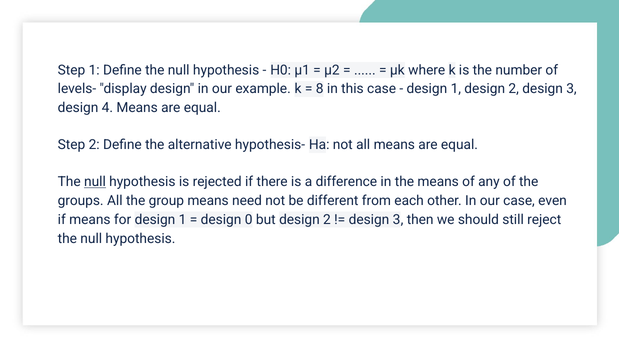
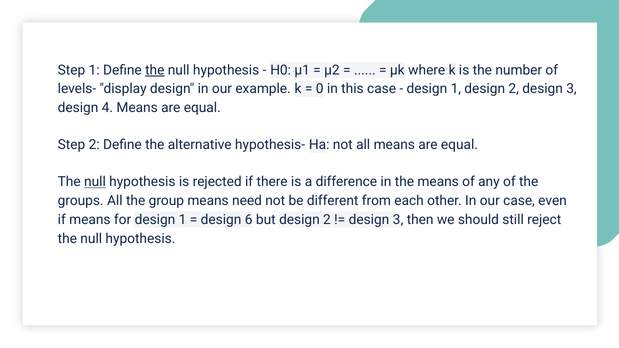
the at (155, 70) underline: none -> present
8: 8 -> 0
0: 0 -> 6
